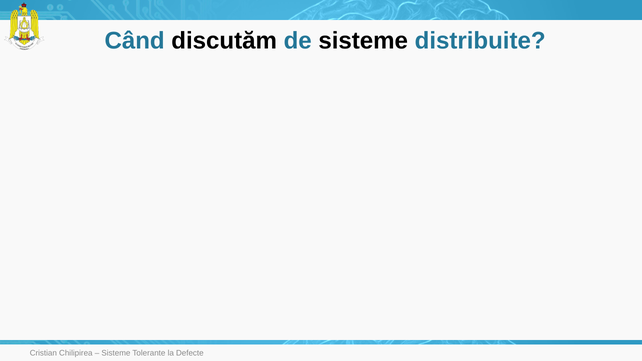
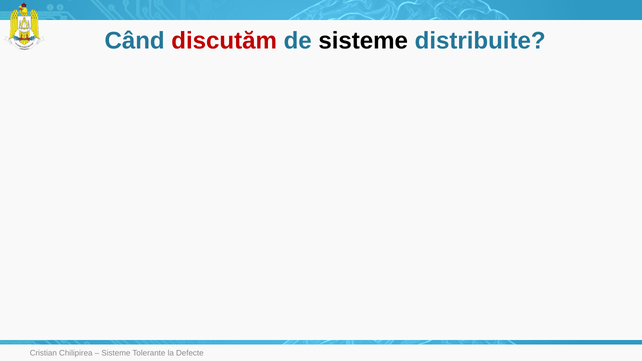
discutăm colour: black -> red
